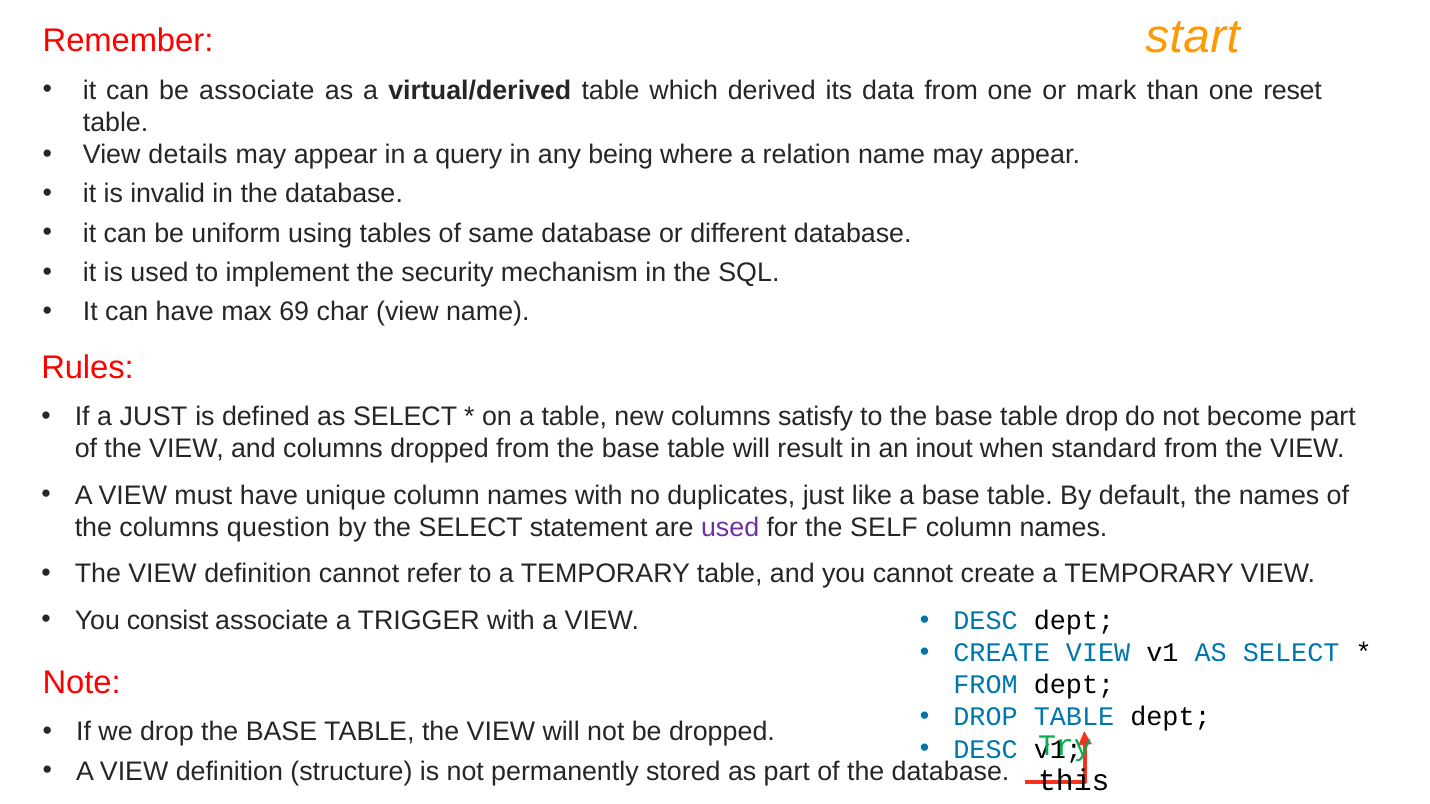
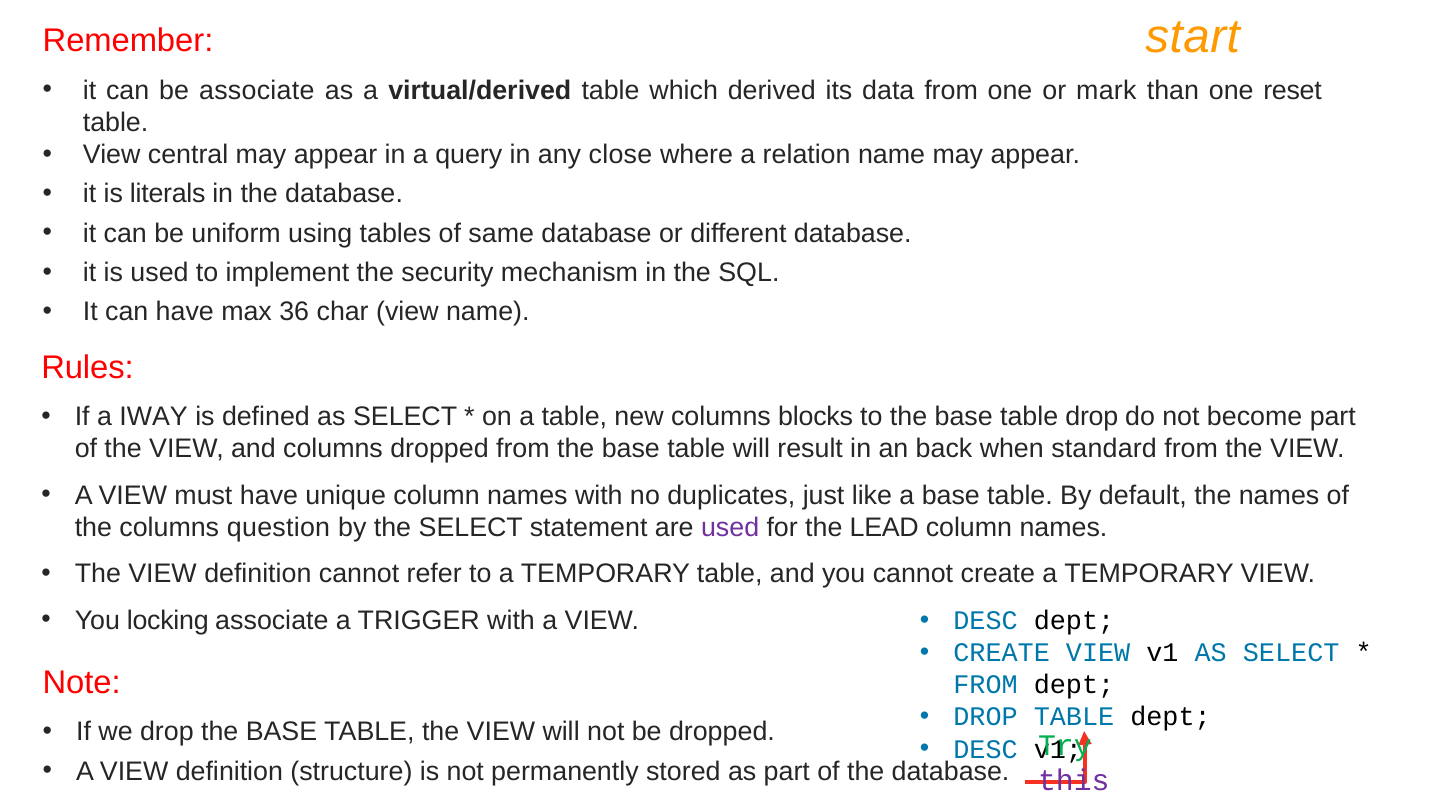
details: details -> central
being: being -> close
invalid: invalid -> literals
69: 69 -> 36
a JUST: JUST -> IWAY
satisfy: satisfy -> blocks
inout: inout -> back
SELF: SELF -> LEAD
consist: consist -> locking
this colour: black -> purple
